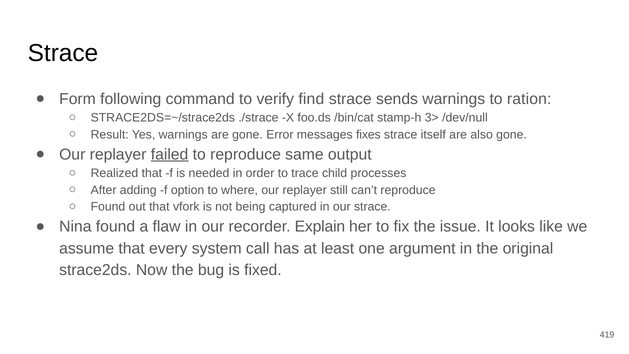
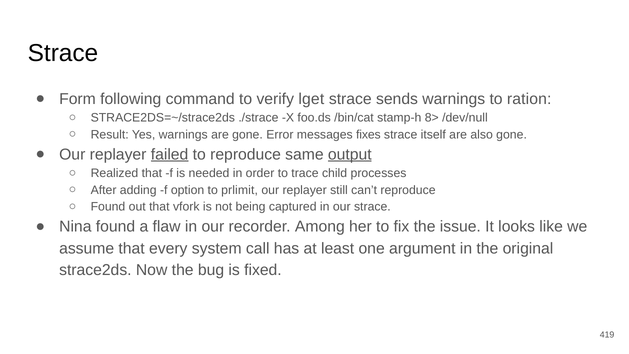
find: find -> lget
3>: 3> -> 8>
output underline: none -> present
where: where -> prlimit
Explain: Explain -> Among
